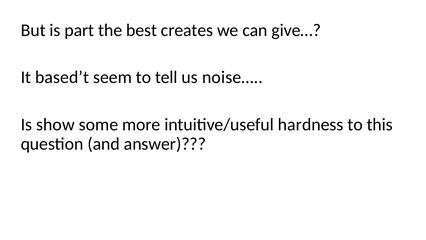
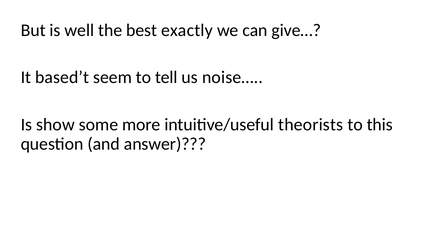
part: part -> well
creates: creates -> exactly
hardness: hardness -> theorists
